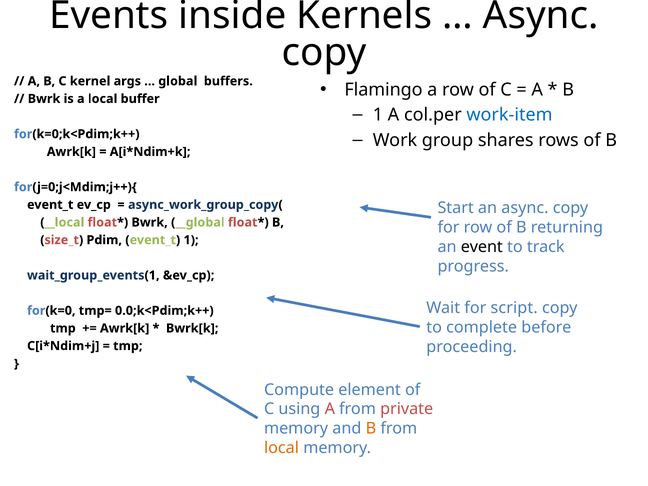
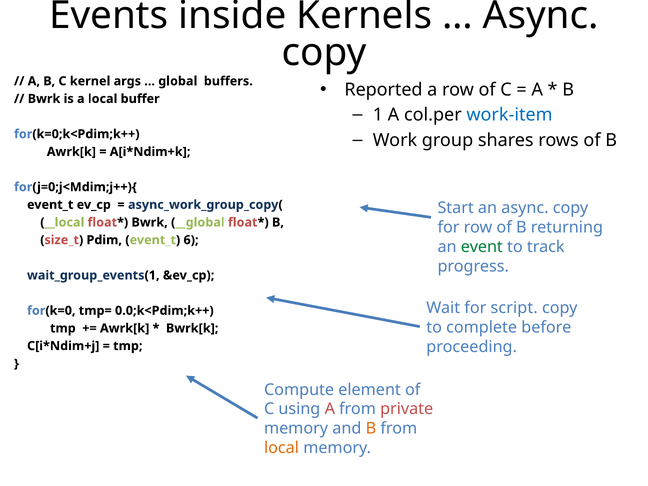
Flamingo: Flamingo -> Reported
event_t 1: 1 -> 6
event colour: black -> green
